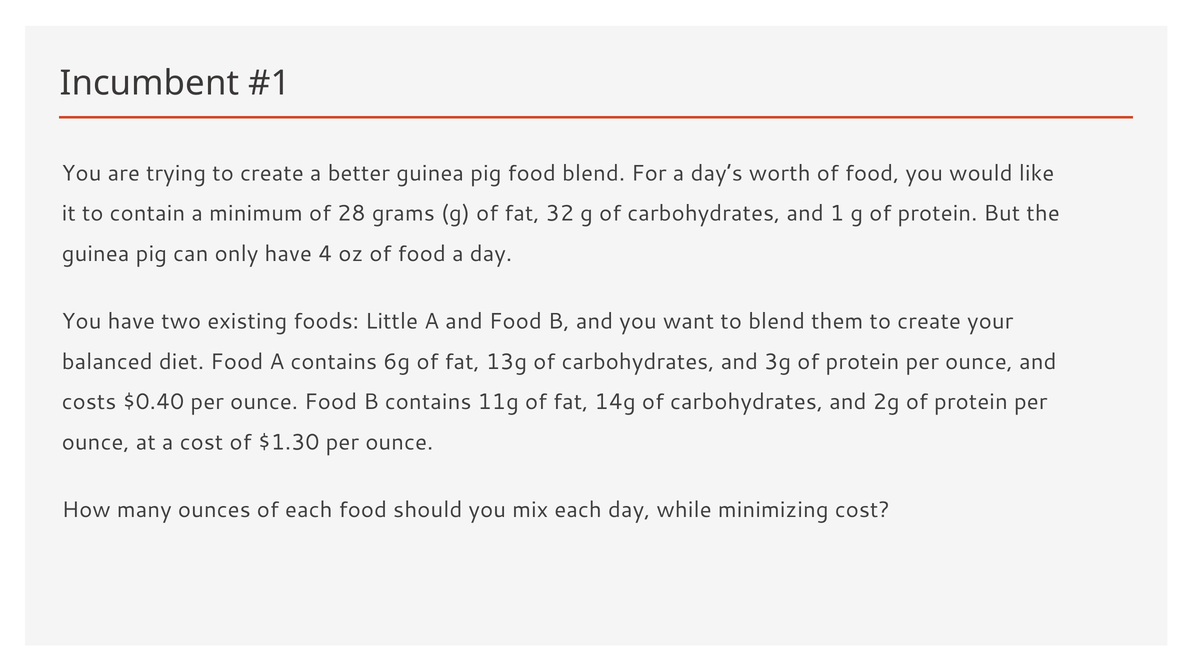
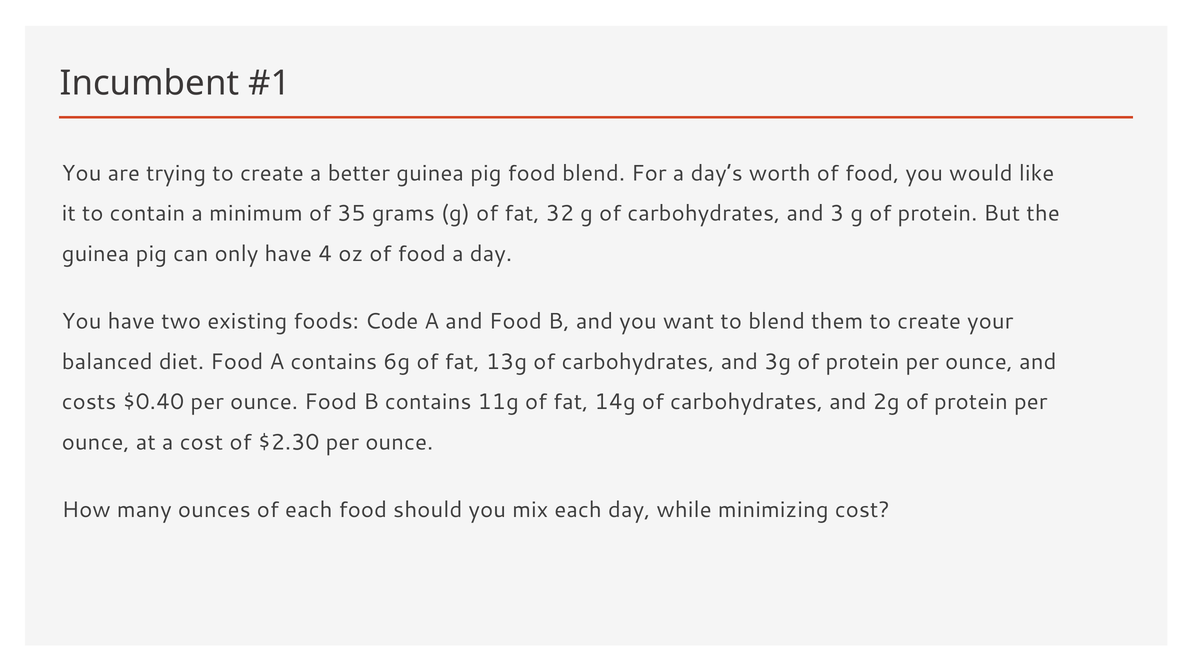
28: 28 -> 35
1: 1 -> 3
Little: Little -> Code
$1.30: $1.30 -> $2.30
